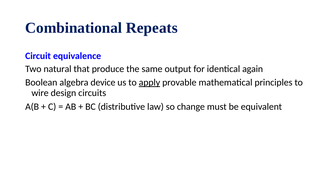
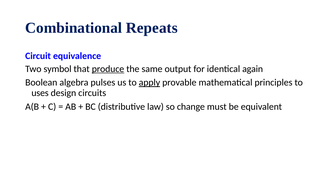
natural: natural -> symbol
produce underline: none -> present
device: device -> pulses
wire: wire -> uses
